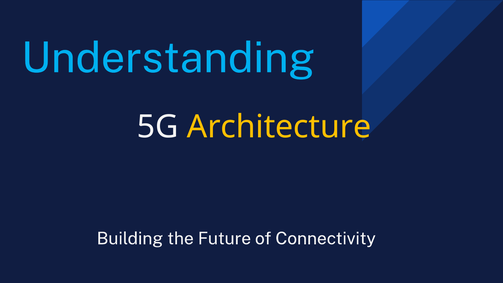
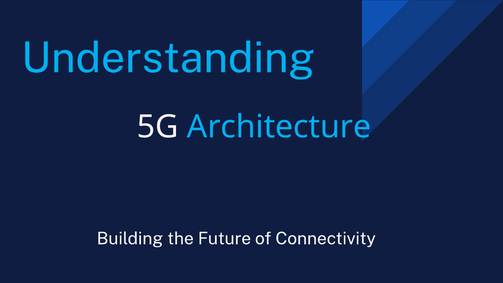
Architecture colour: yellow -> light blue
